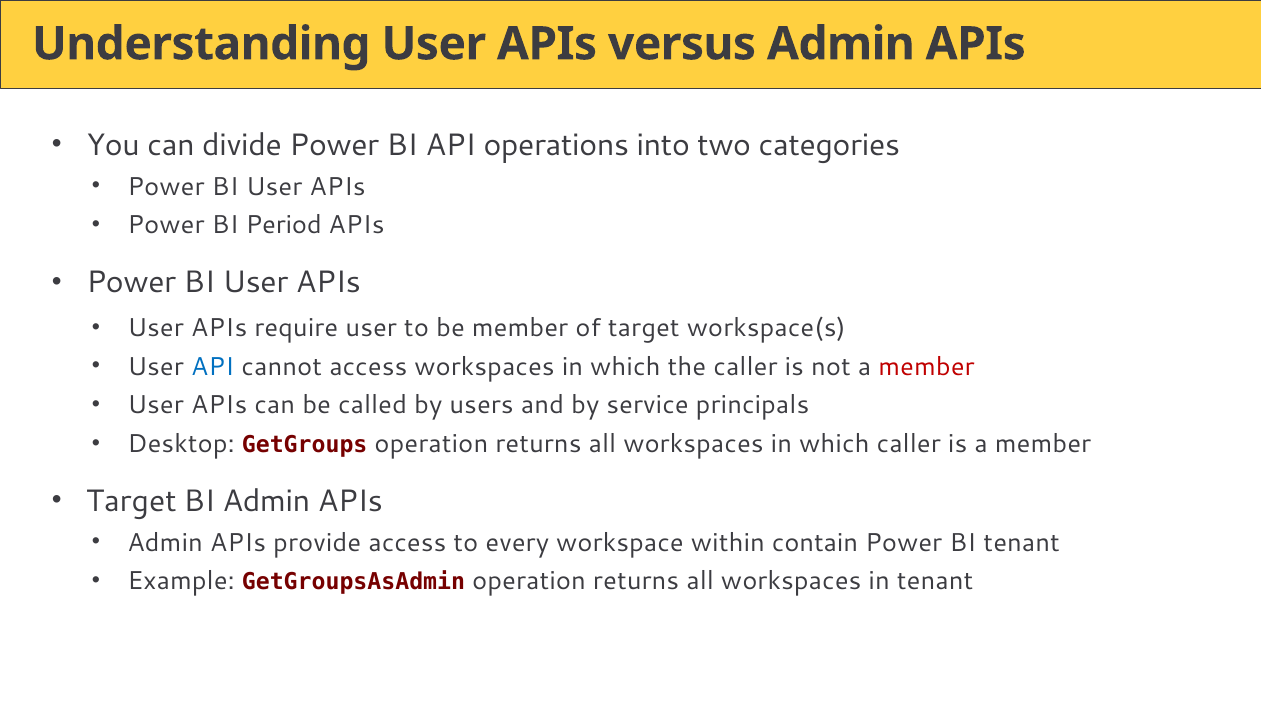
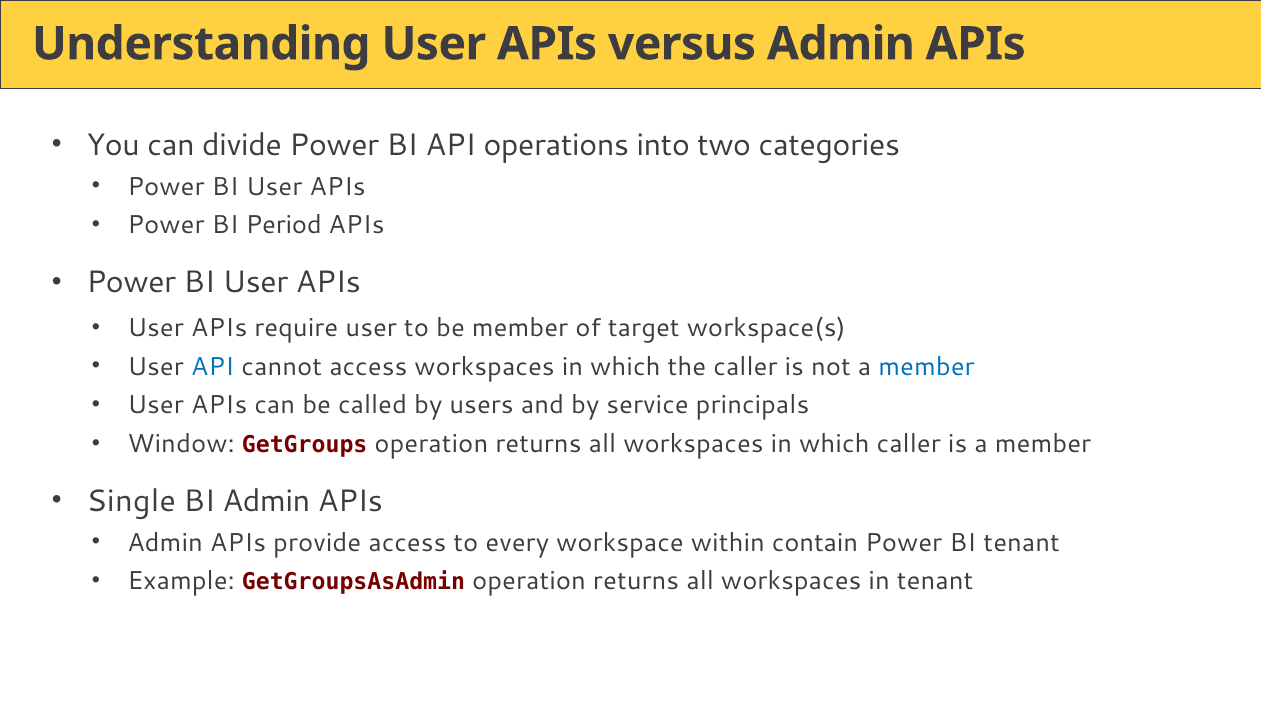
member at (927, 367) colour: red -> blue
Desktop: Desktop -> Window
Target at (131, 502): Target -> Single
